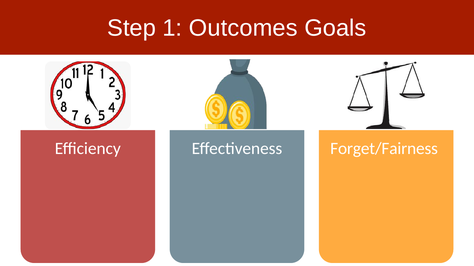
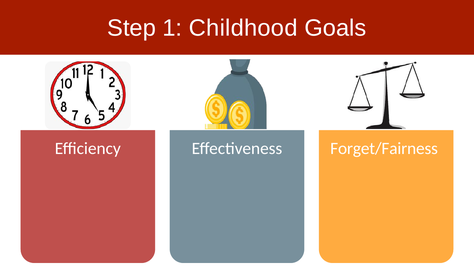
Outcomes: Outcomes -> Childhood
